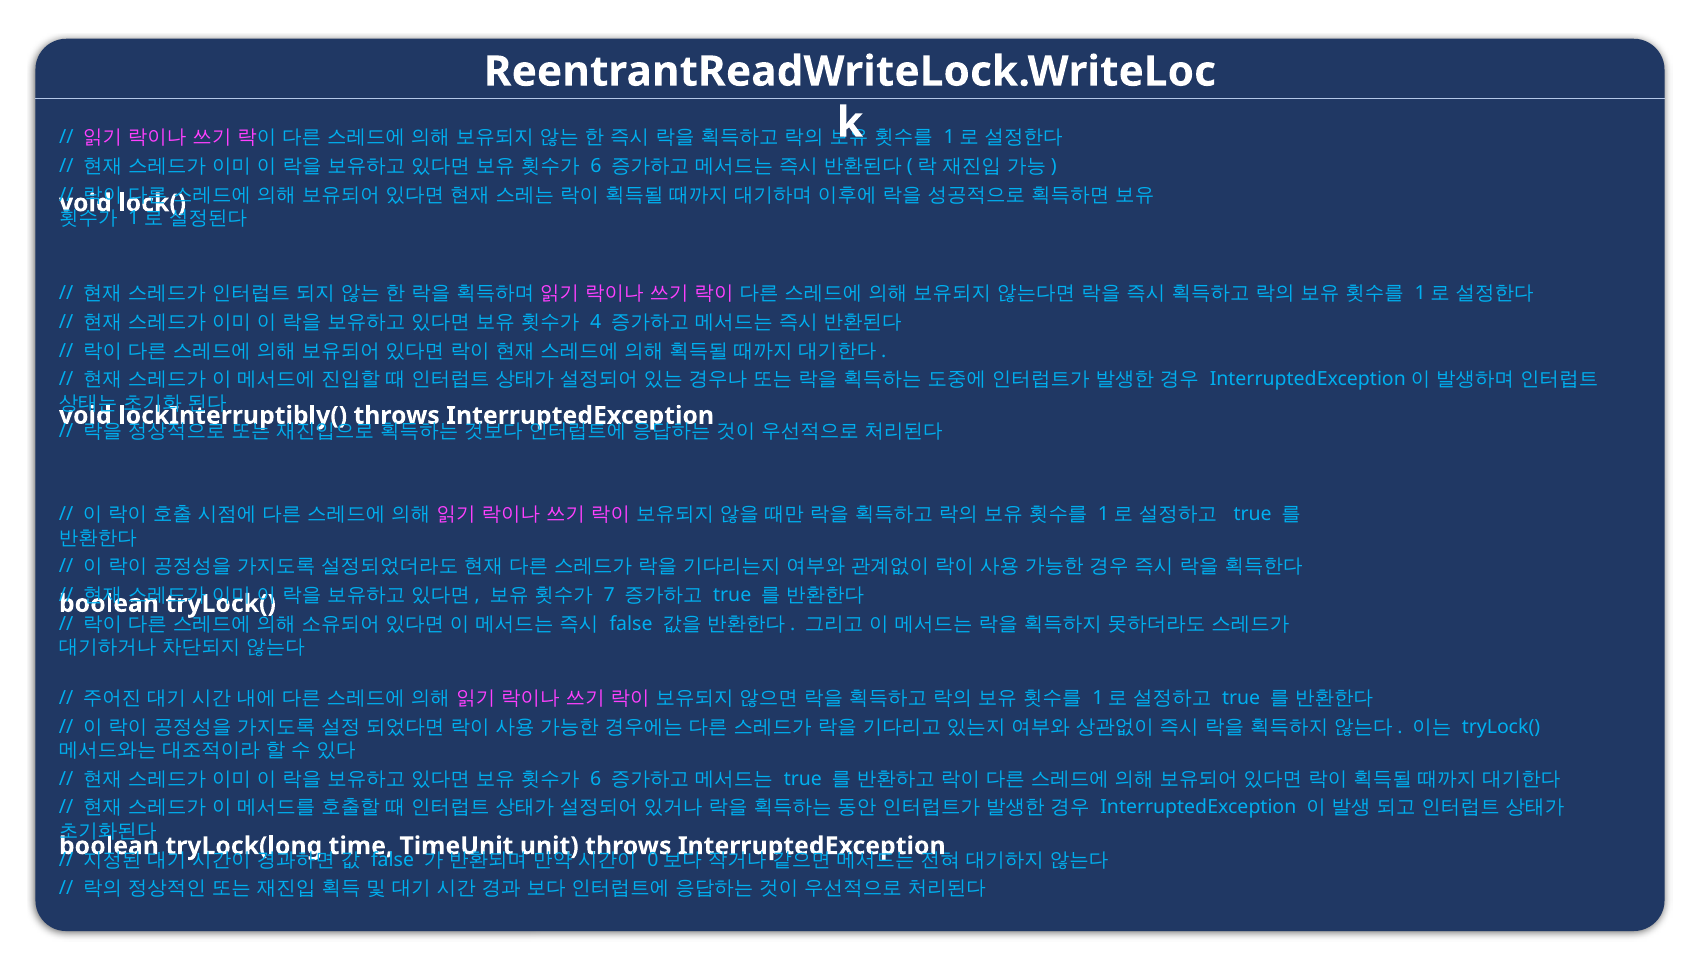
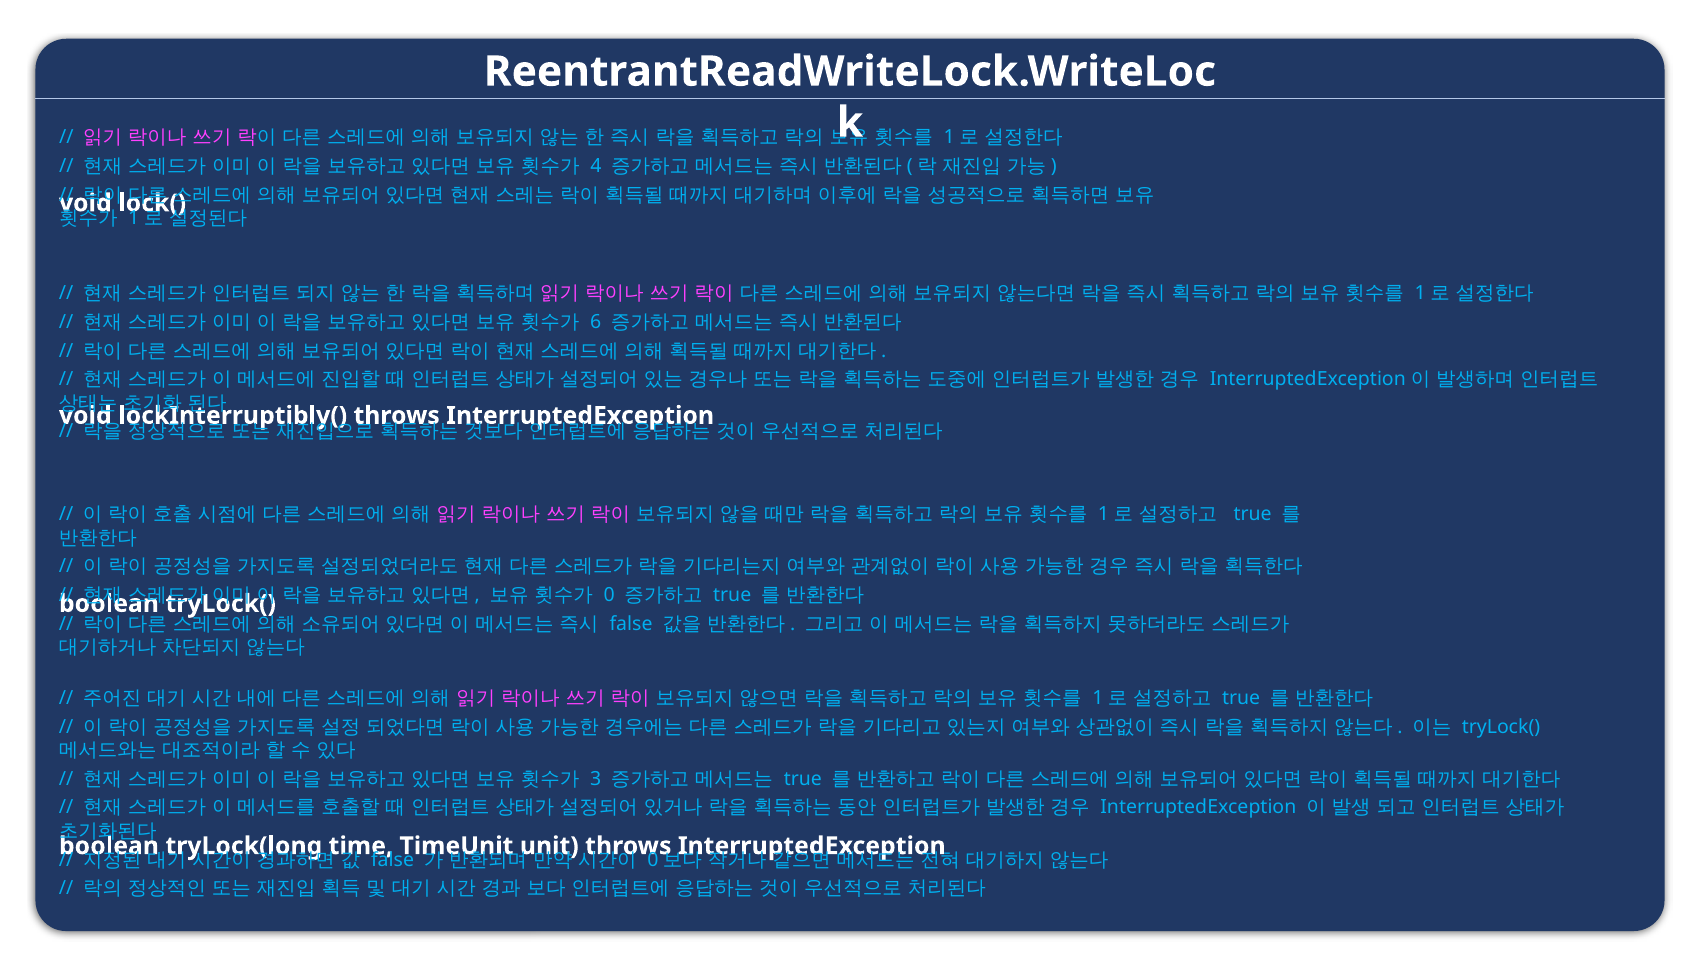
6 at (596, 166): 6 -> 4
4: 4 -> 6
7: 7 -> 0
6 at (596, 779): 6 -> 3
